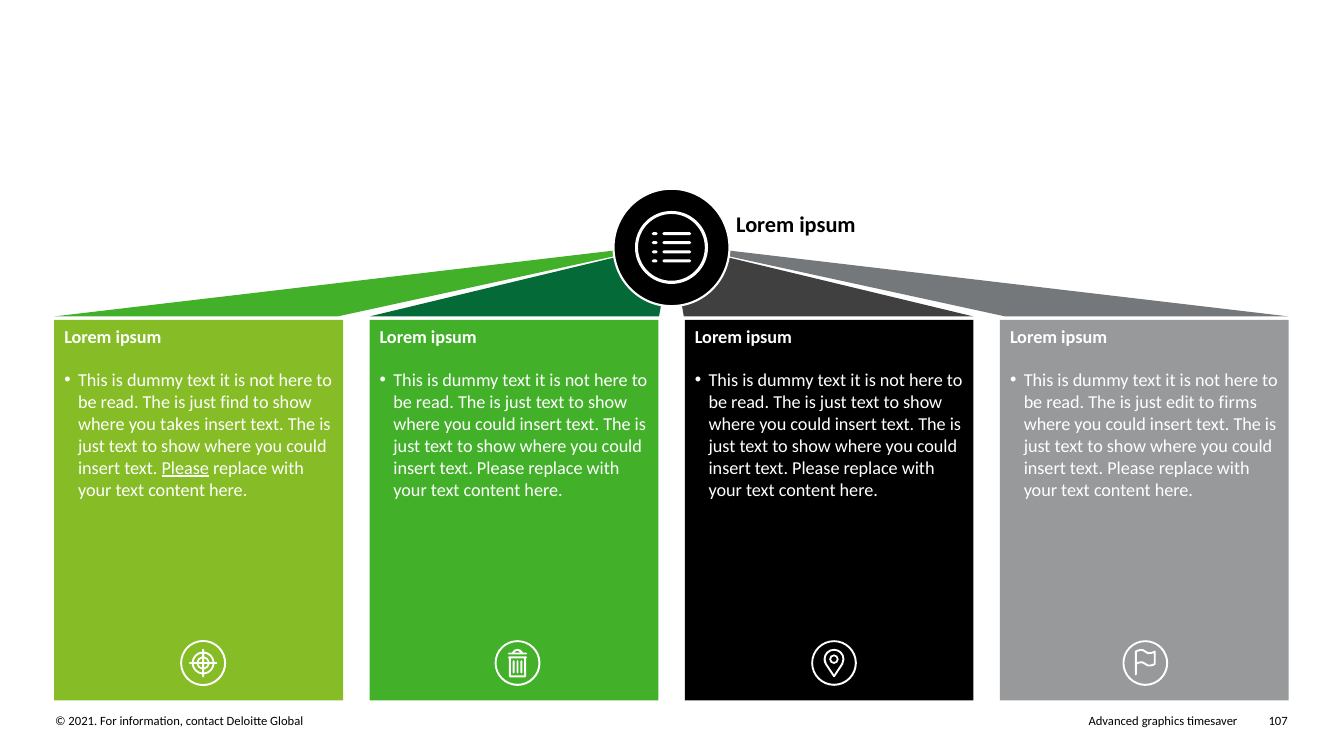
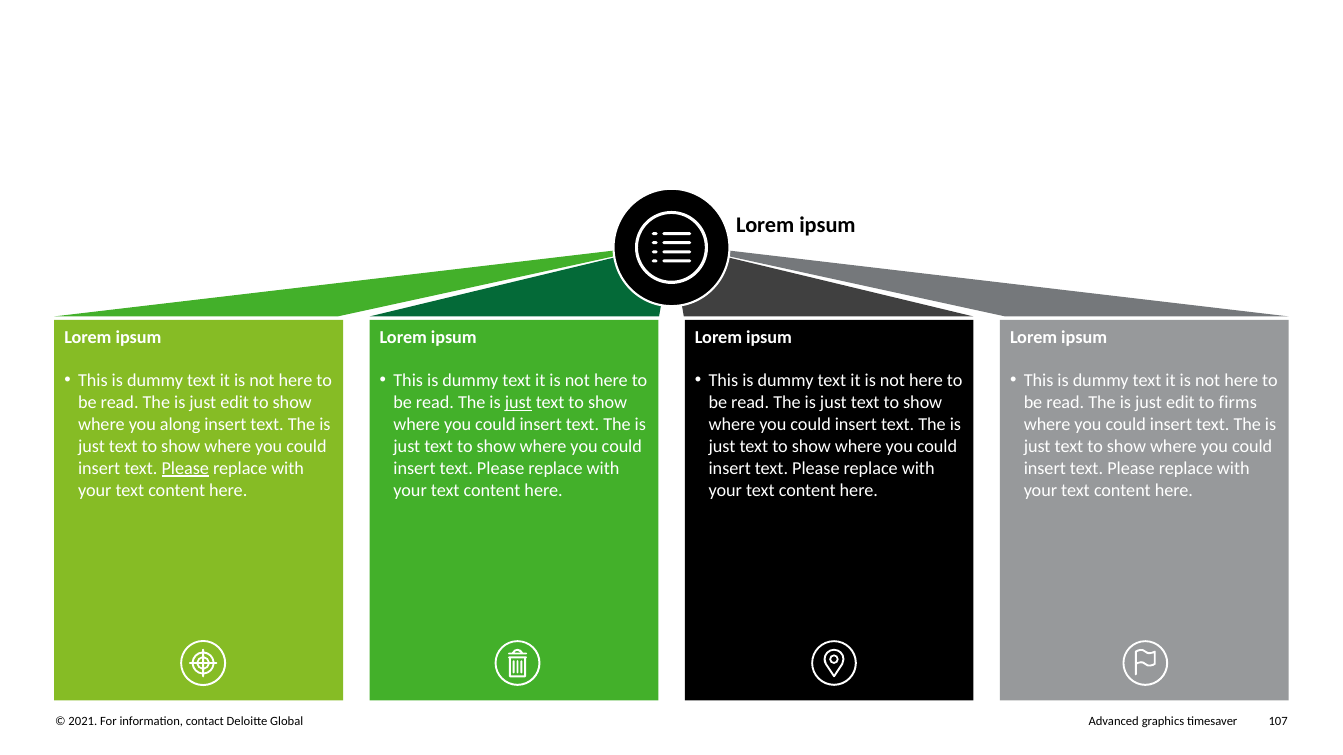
find at (235, 403): find -> edit
just at (518, 403) underline: none -> present
takes: takes -> along
